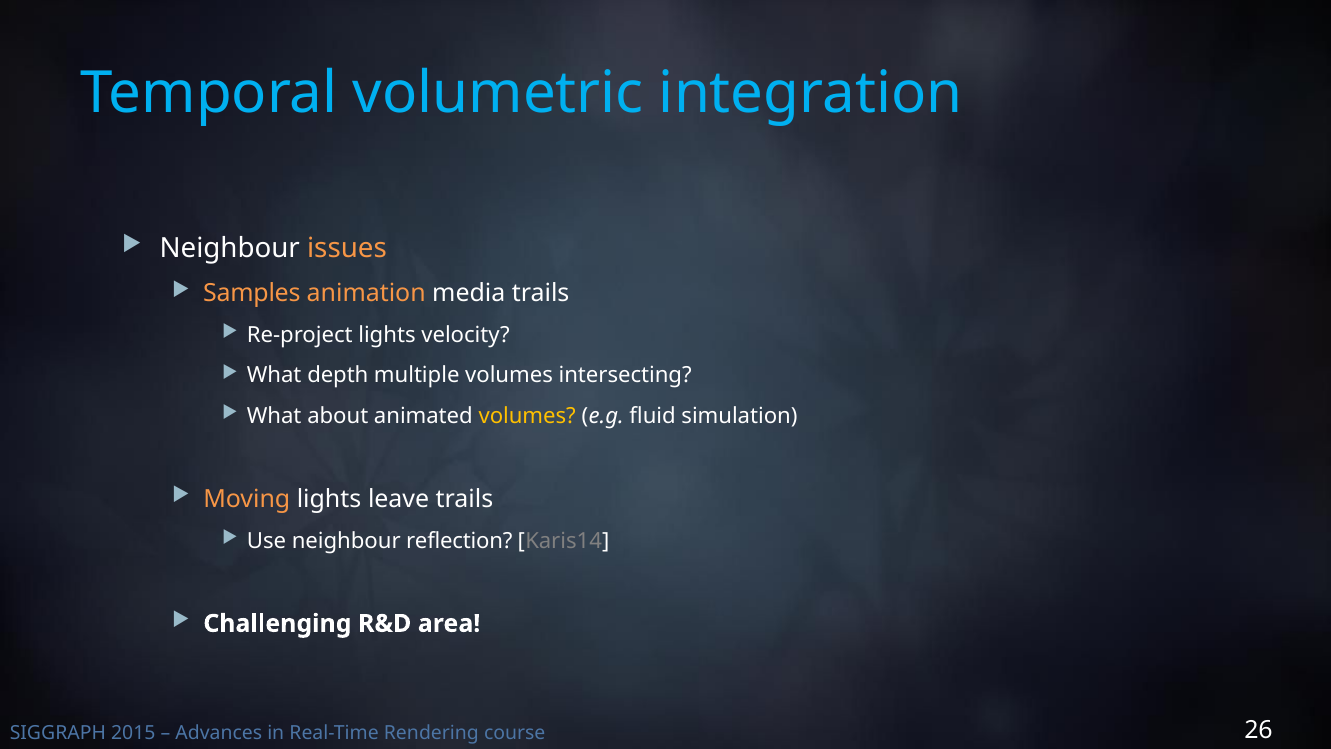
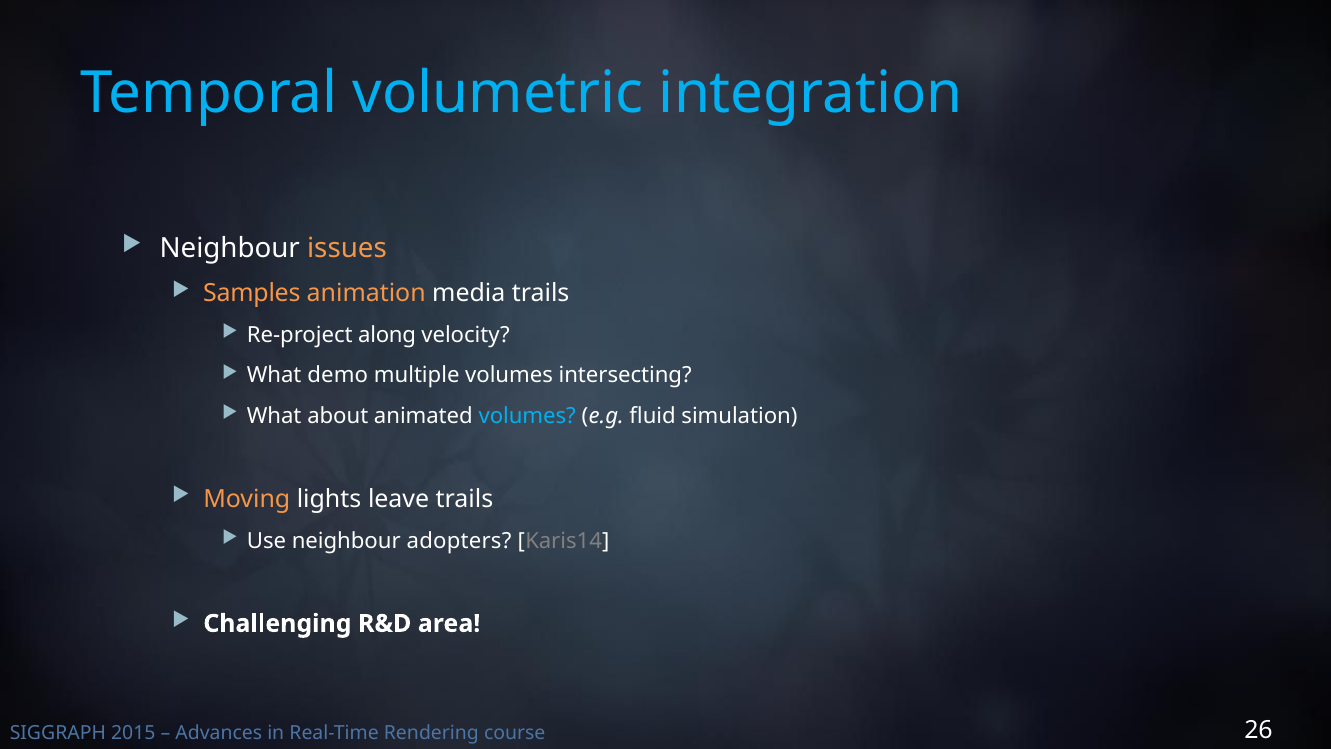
Re-project lights: lights -> along
depth: depth -> demo
volumes at (527, 416) colour: yellow -> light blue
reflection: reflection -> adopters
